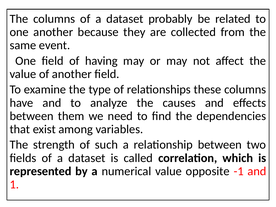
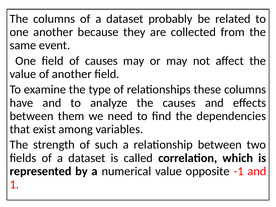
of having: having -> causes
